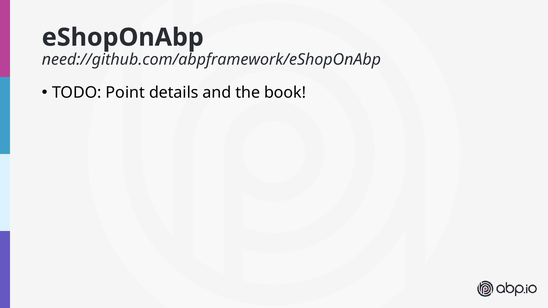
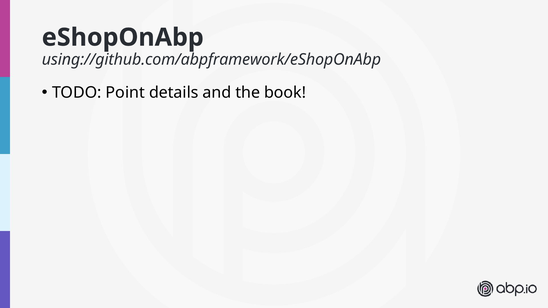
need://github.com/abpframework/eShopOnAbp: need://github.com/abpframework/eShopOnAbp -> using://github.com/abpframework/eShopOnAbp
